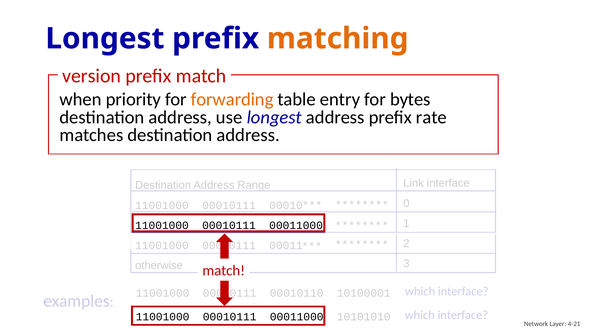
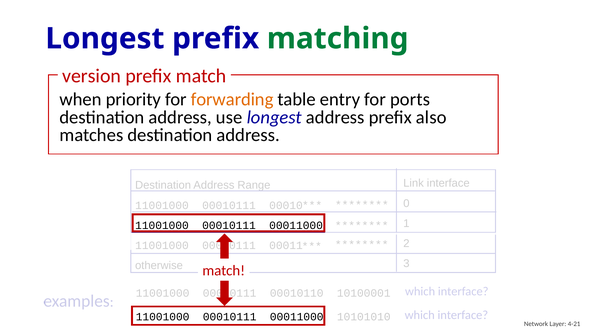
matching colour: orange -> green
bytes: bytes -> ports
rate: rate -> also
